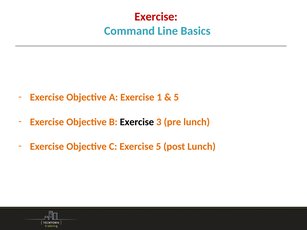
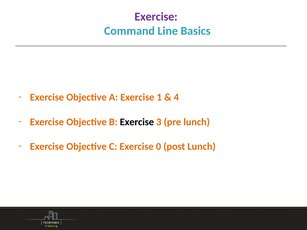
Exercise at (156, 17) colour: red -> purple
5 at (176, 97): 5 -> 4
Exercise 5: 5 -> 0
